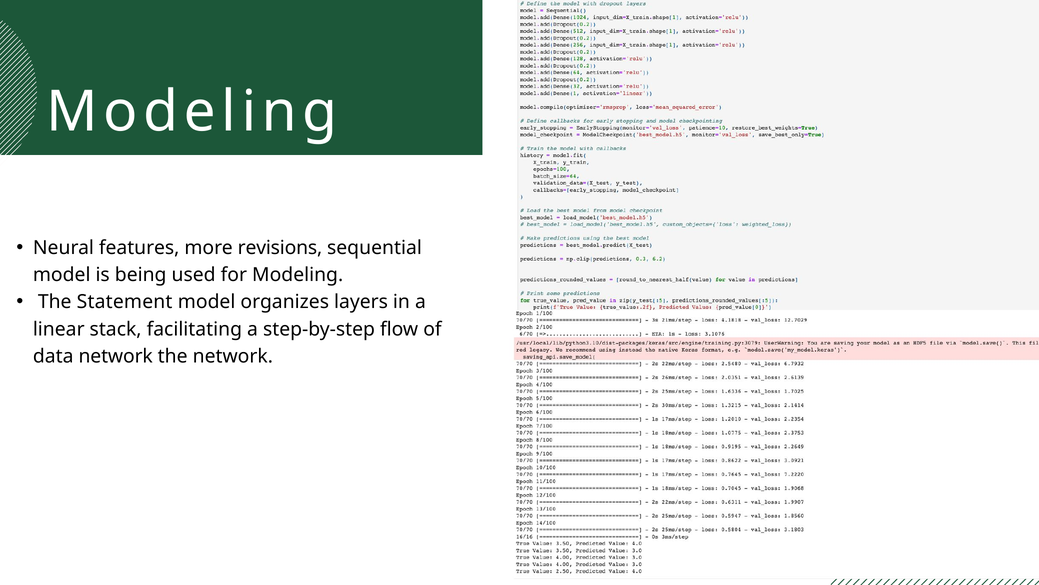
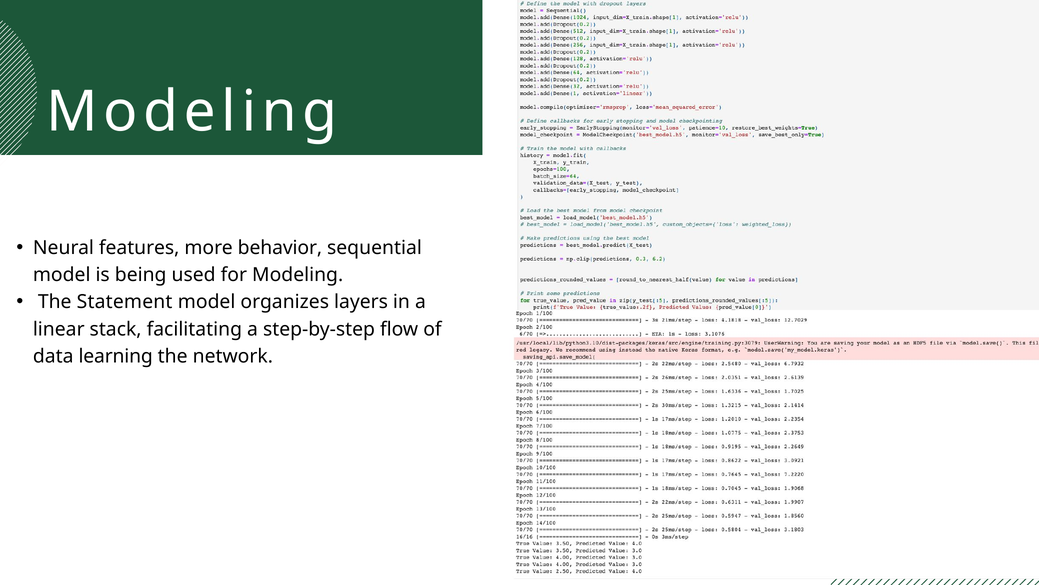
revisions: revisions -> behavior
data network: network -> learning
